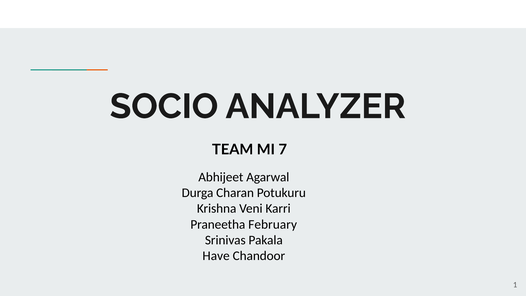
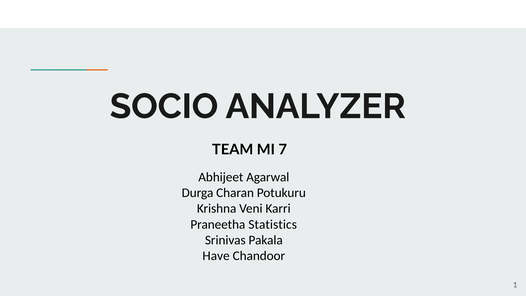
February: February -> Statistics
